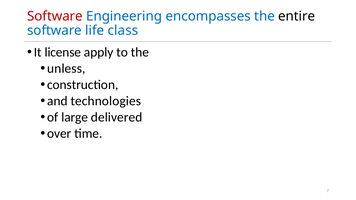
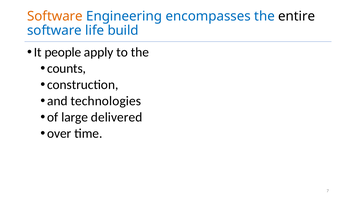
Software at (55, 16) colour: red -> orange
class: class -> build
license: license -> people
unless: unless -> counts
